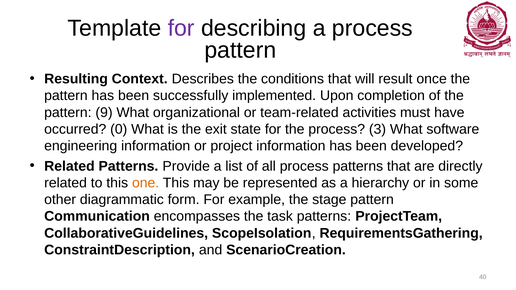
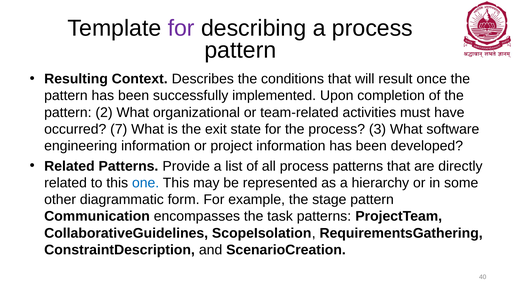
9: 9 -> 2
0: 0 -> 7
one colour: orange -> blue
